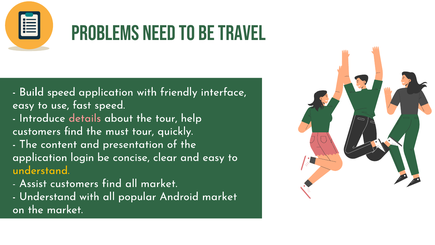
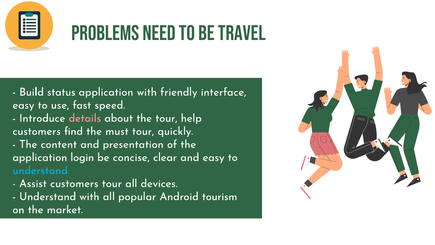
Build speed: speed -> status
understand at (41, 170) colour: yellow -> light blue
Assist customers find: find -> tour
all market: market -> devices
Android market: market -> tourism
